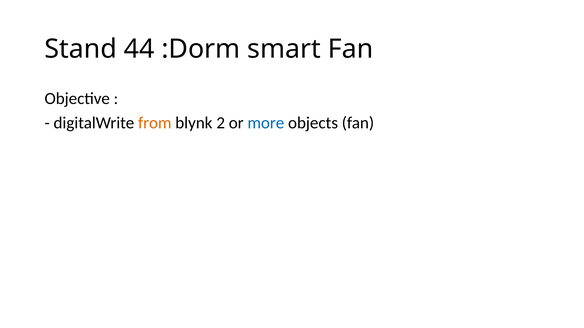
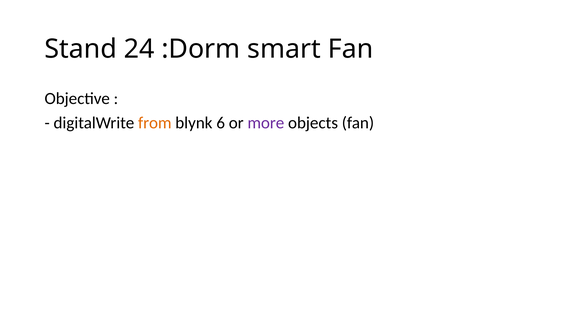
44: 44 -> 24
2: 2 -> 6
more colour: blue -> purple
